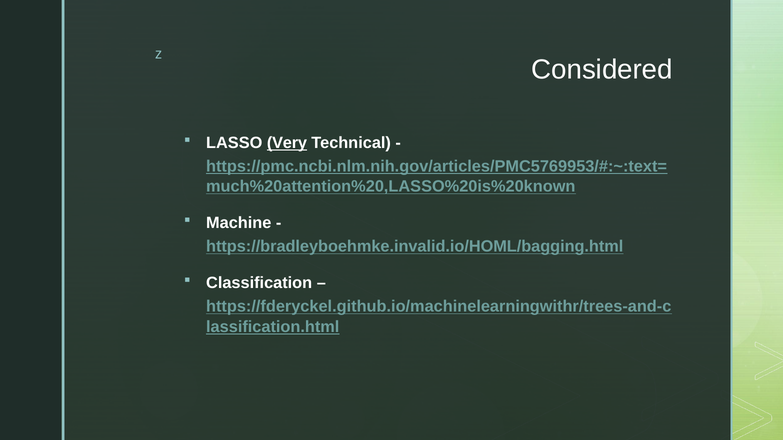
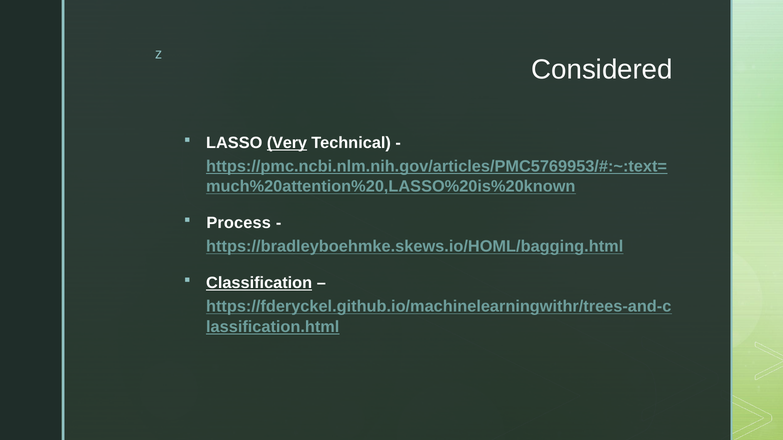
Machine: Machine -> Process
https://bradleyboehmke.invalid.io/HOML/bagging.html: https://bradleyboehmke.invalid.io/HOML/bagging.html -> https://bradleyboehmke.skews.io/HOML/bagging.html
Classification underline: none -> present
